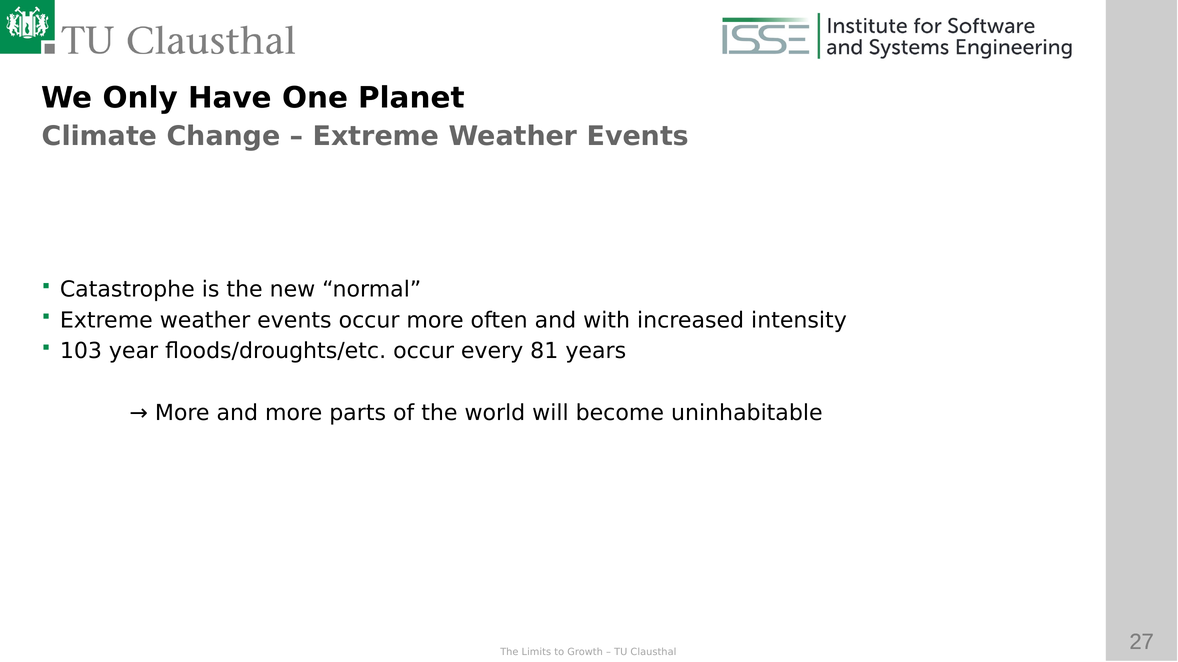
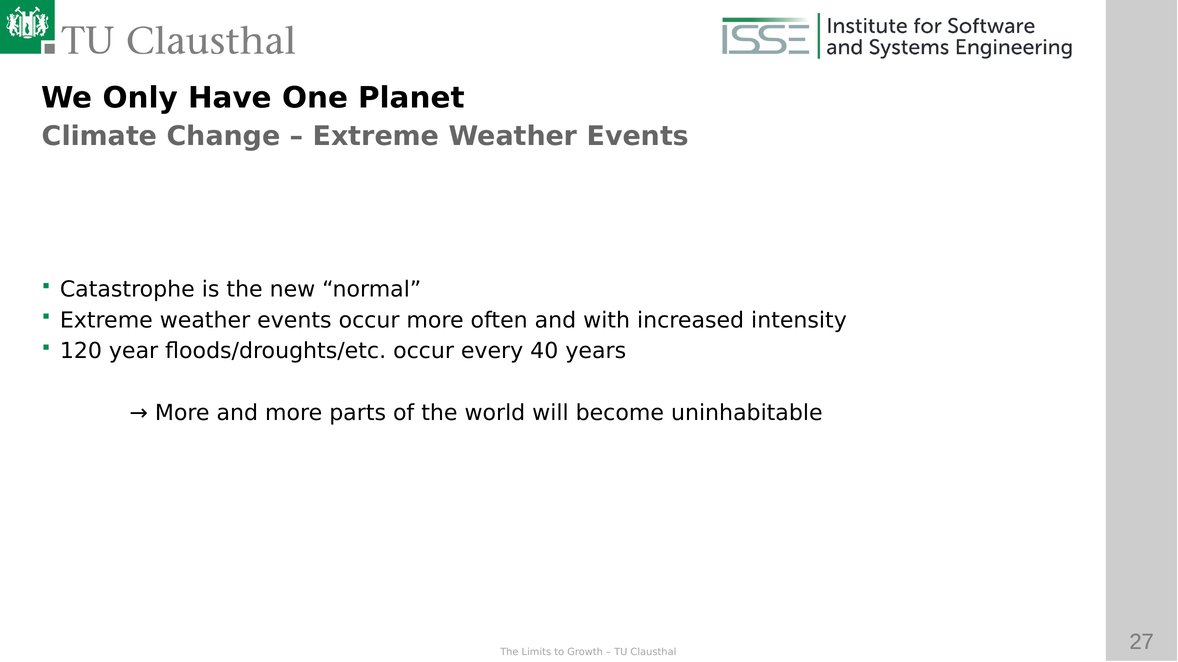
103: 103 -> 120
81: 81 -> 40
